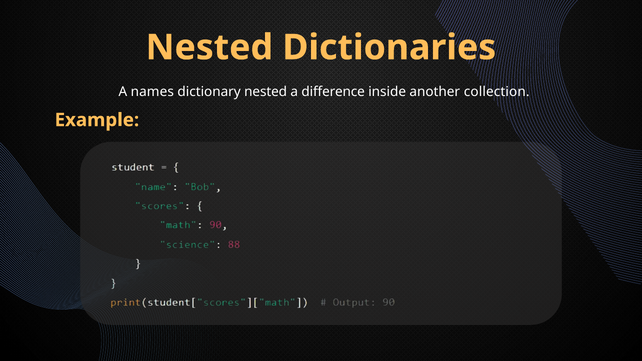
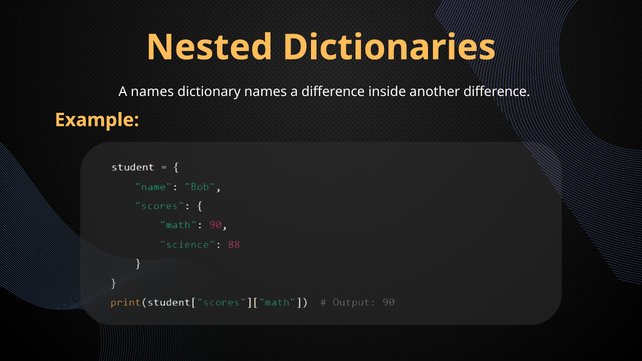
dictionary nested: nested -> names
another collection: collection -> difference
